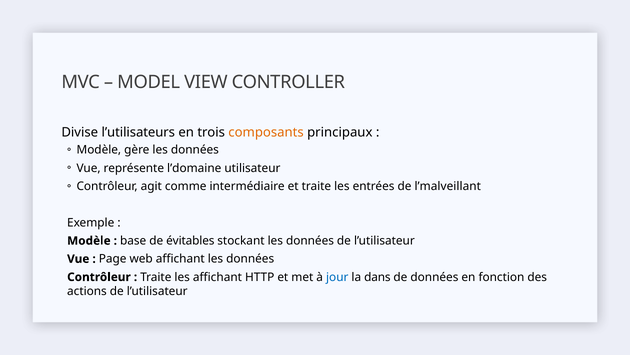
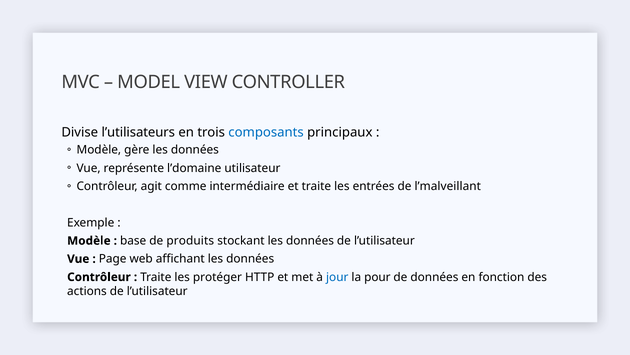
composants colour: orange -> blue
évitables: évitables -> produits
les affichant: affichant -> protéger
dans: dans -> pour
